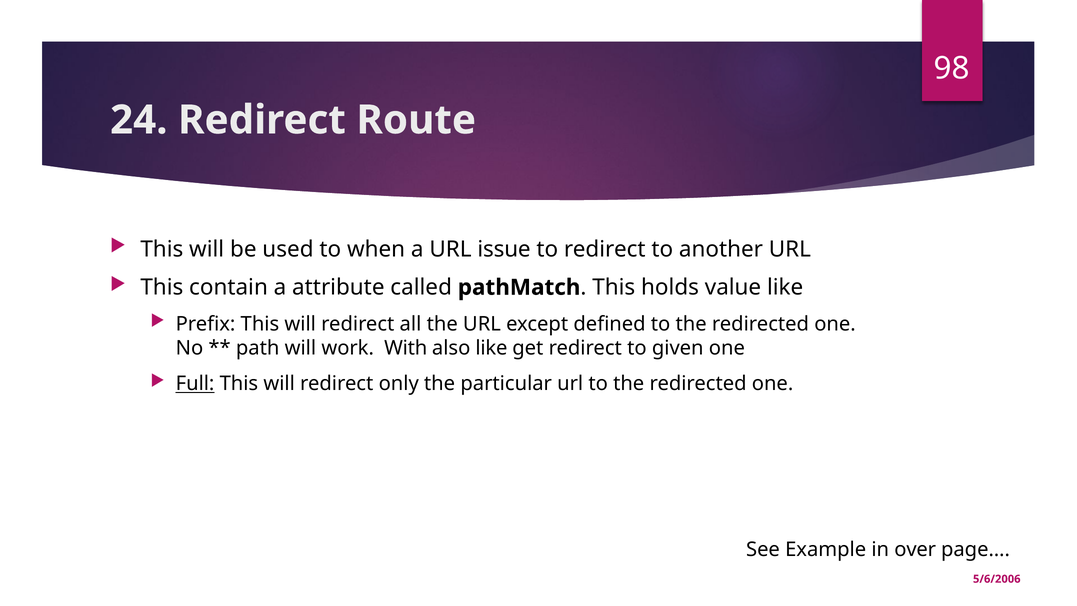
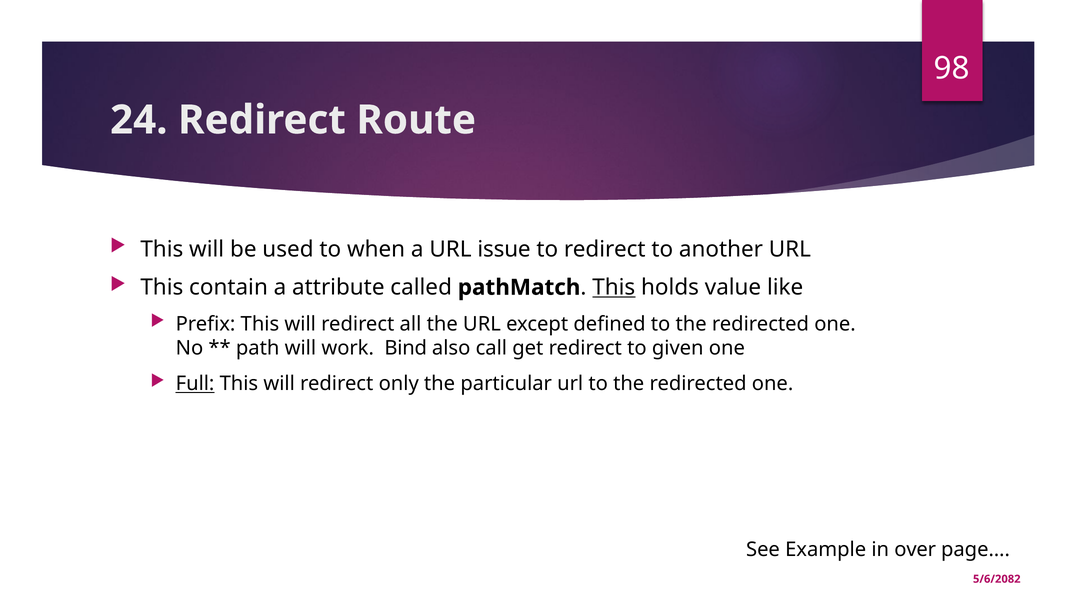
This at (614, 287) underline: none -> present
With: With -> Bind
also like: like -> call
5/6/2006: 5/6/2006 -> 5/6/2082
